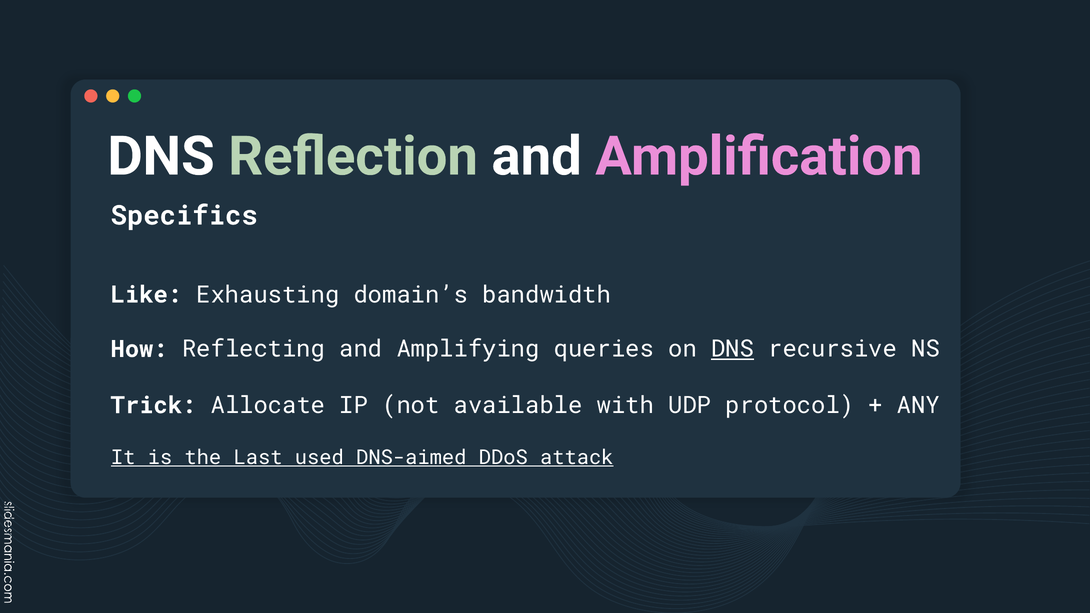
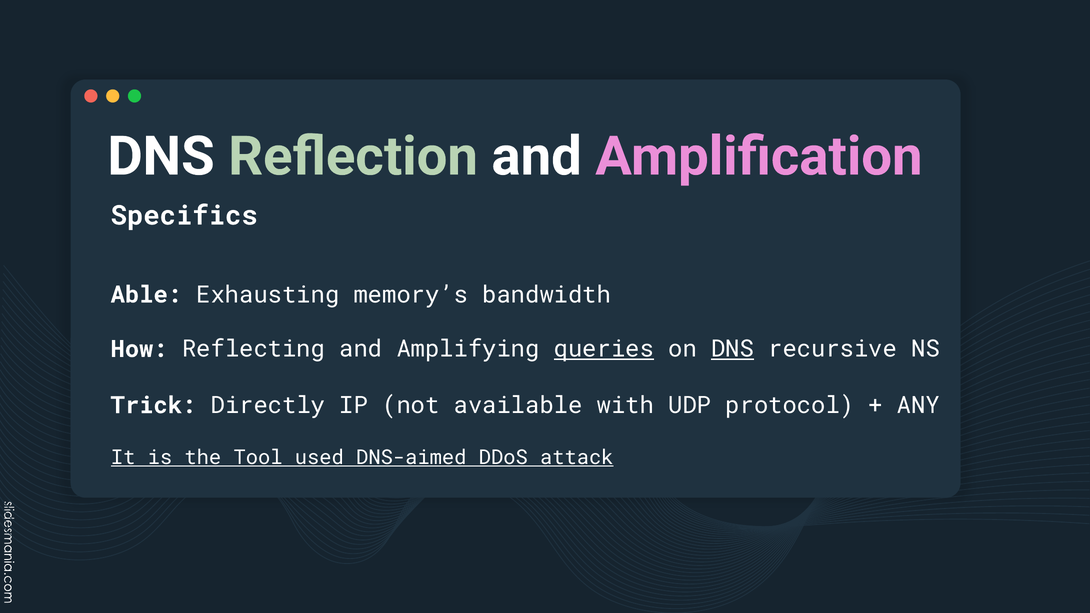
Like: Like -> Able
domain’s: domain’s -> memory’s
queries underline: none -> present
Allocate: Allocate -> Directly
Last: Last -> Tool
